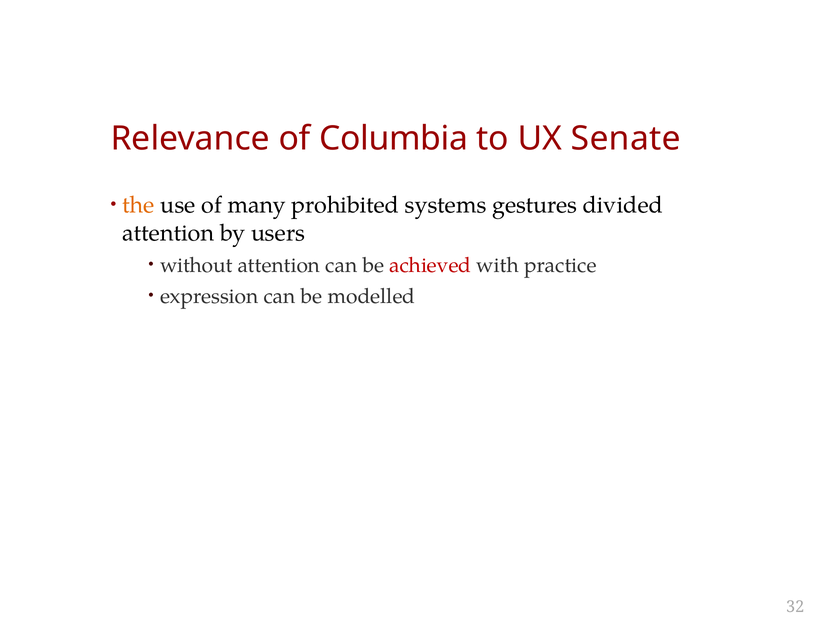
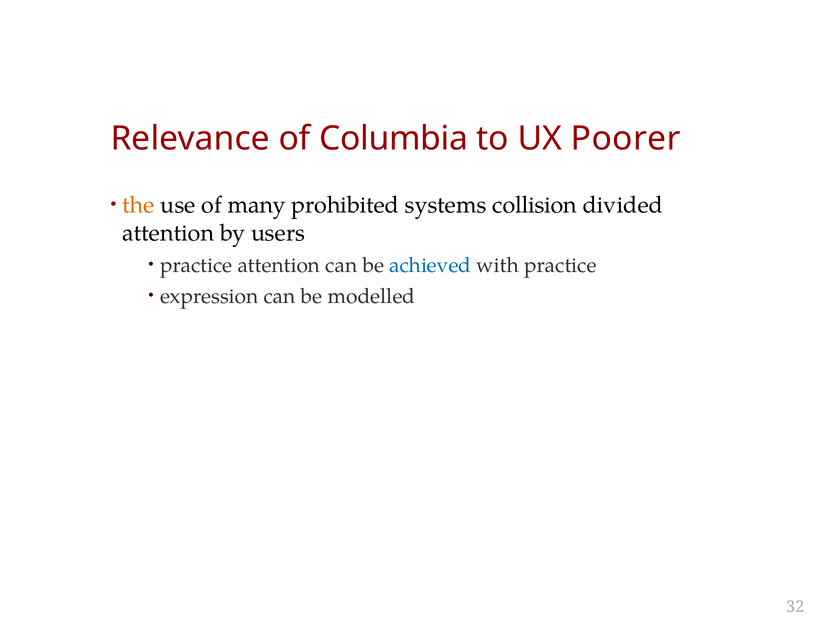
Senate: Senate -> Poorer
gestures: gestures -> collision
without at (196, 266): without -> practice
achieved colour: red -> blue
